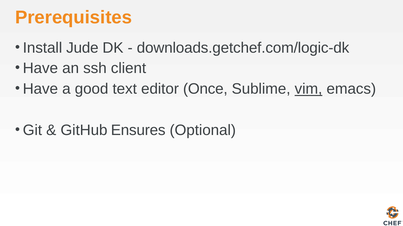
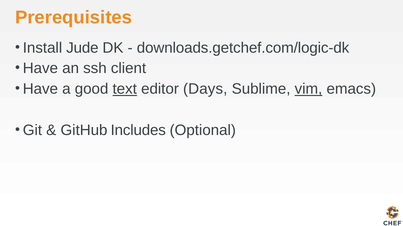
text underline: none -> present
Once: Once -> Days
Ensures: Ensures -> Includes
